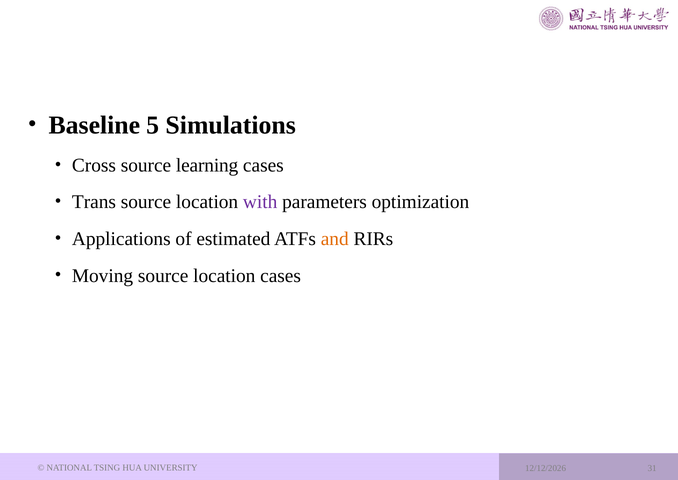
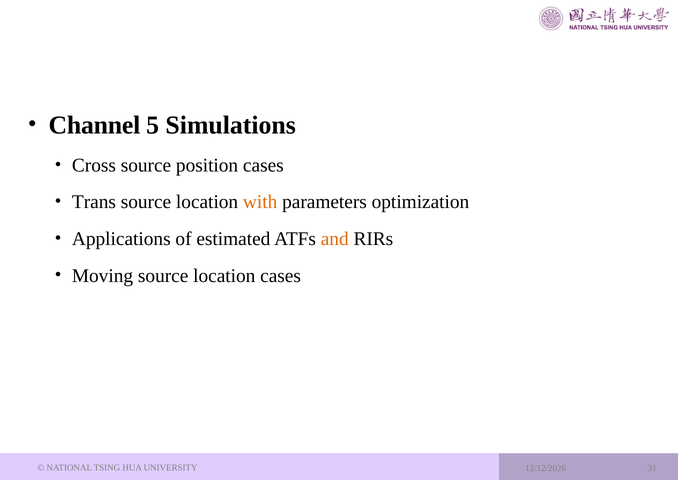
Baseline: Baseline -> Channel
learning: learning -> position
with colour: purple -> orange
